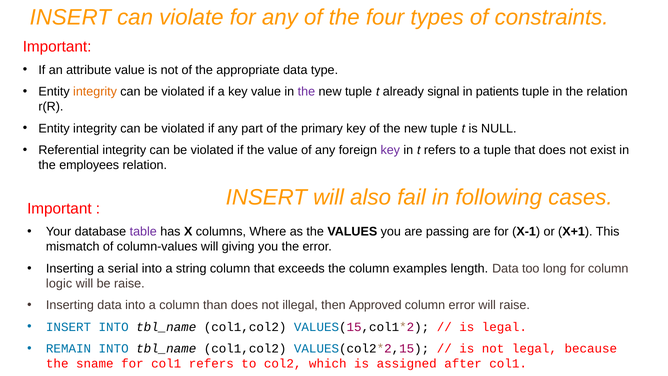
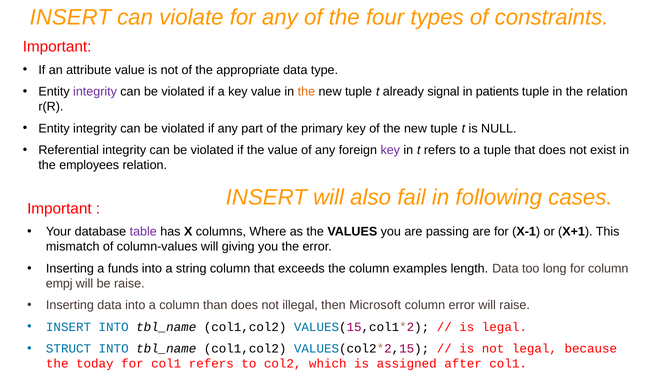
integrity at (95, 92) colour: orange -> purple
the at (306, 92) colour: purple -> orange
serial: serial -> funds
logic: logic -> empj
Approved: Approved -> Microsoft
REMAIN: REMAIN -> STRUCT
sname: sname -> today
